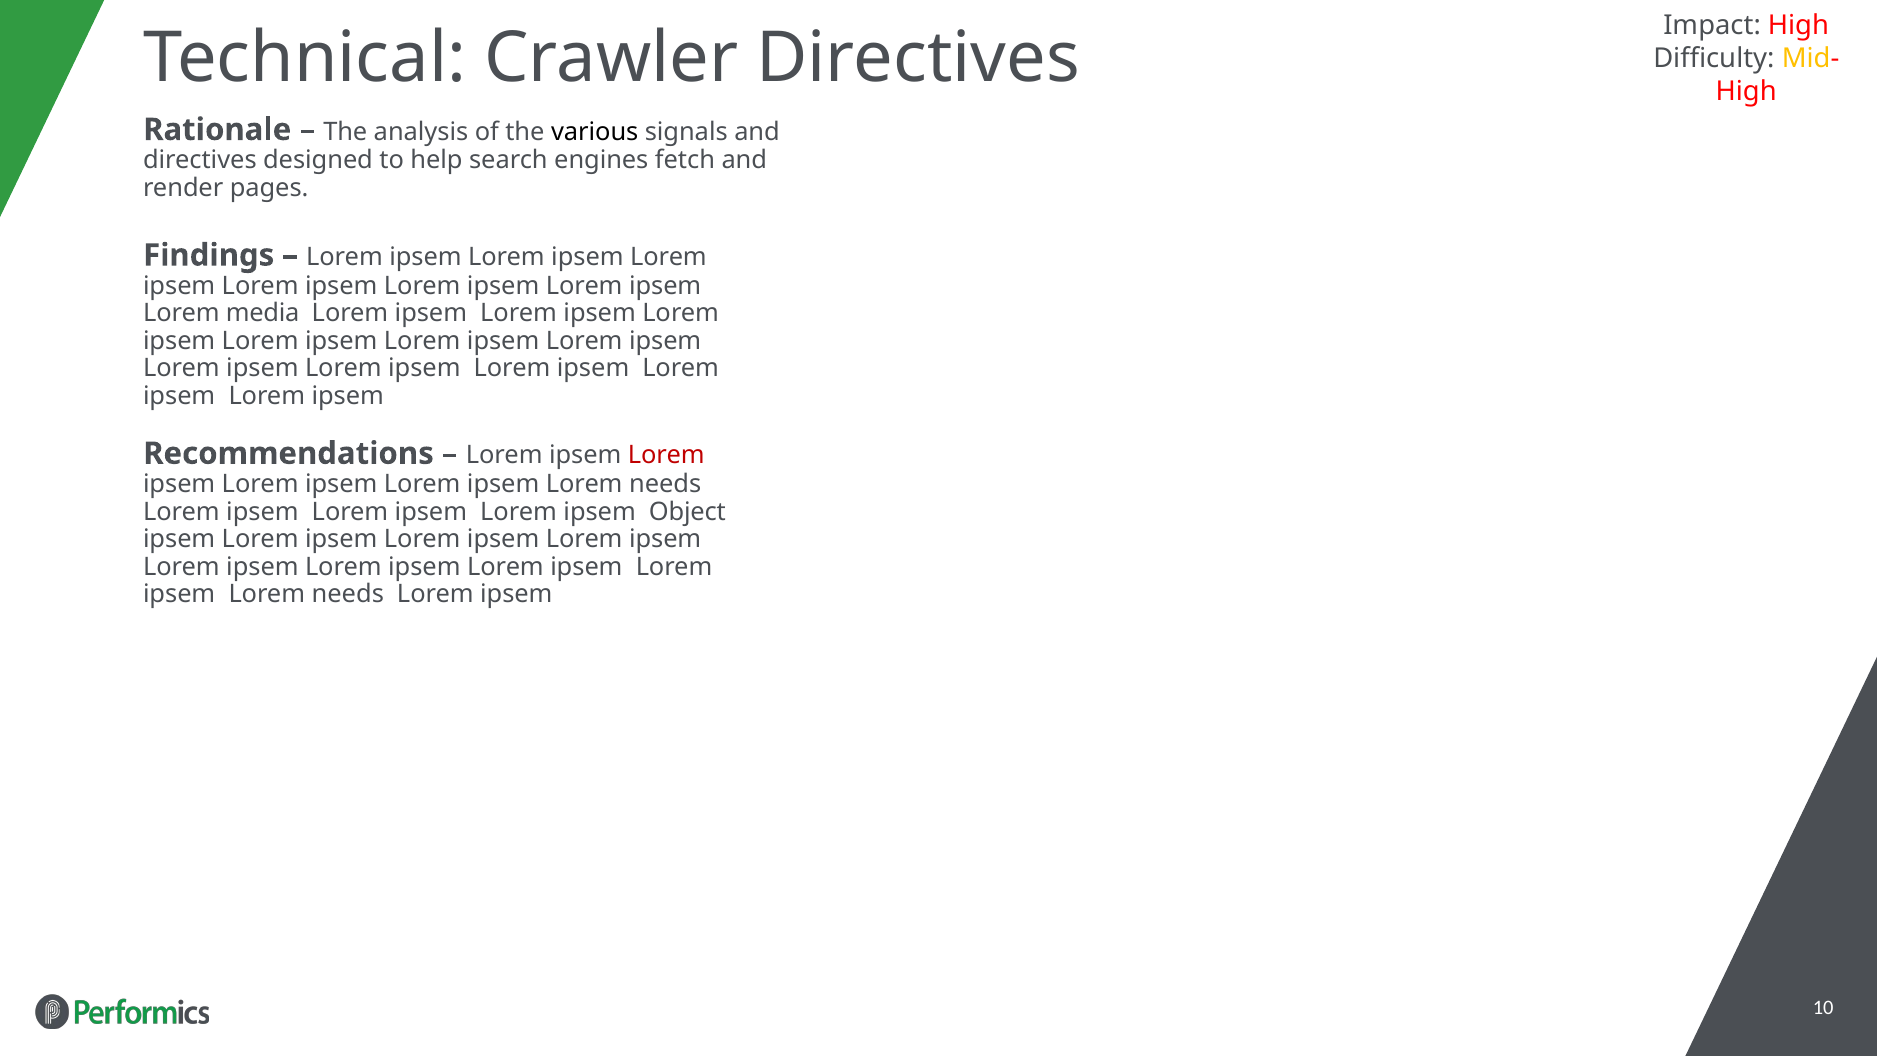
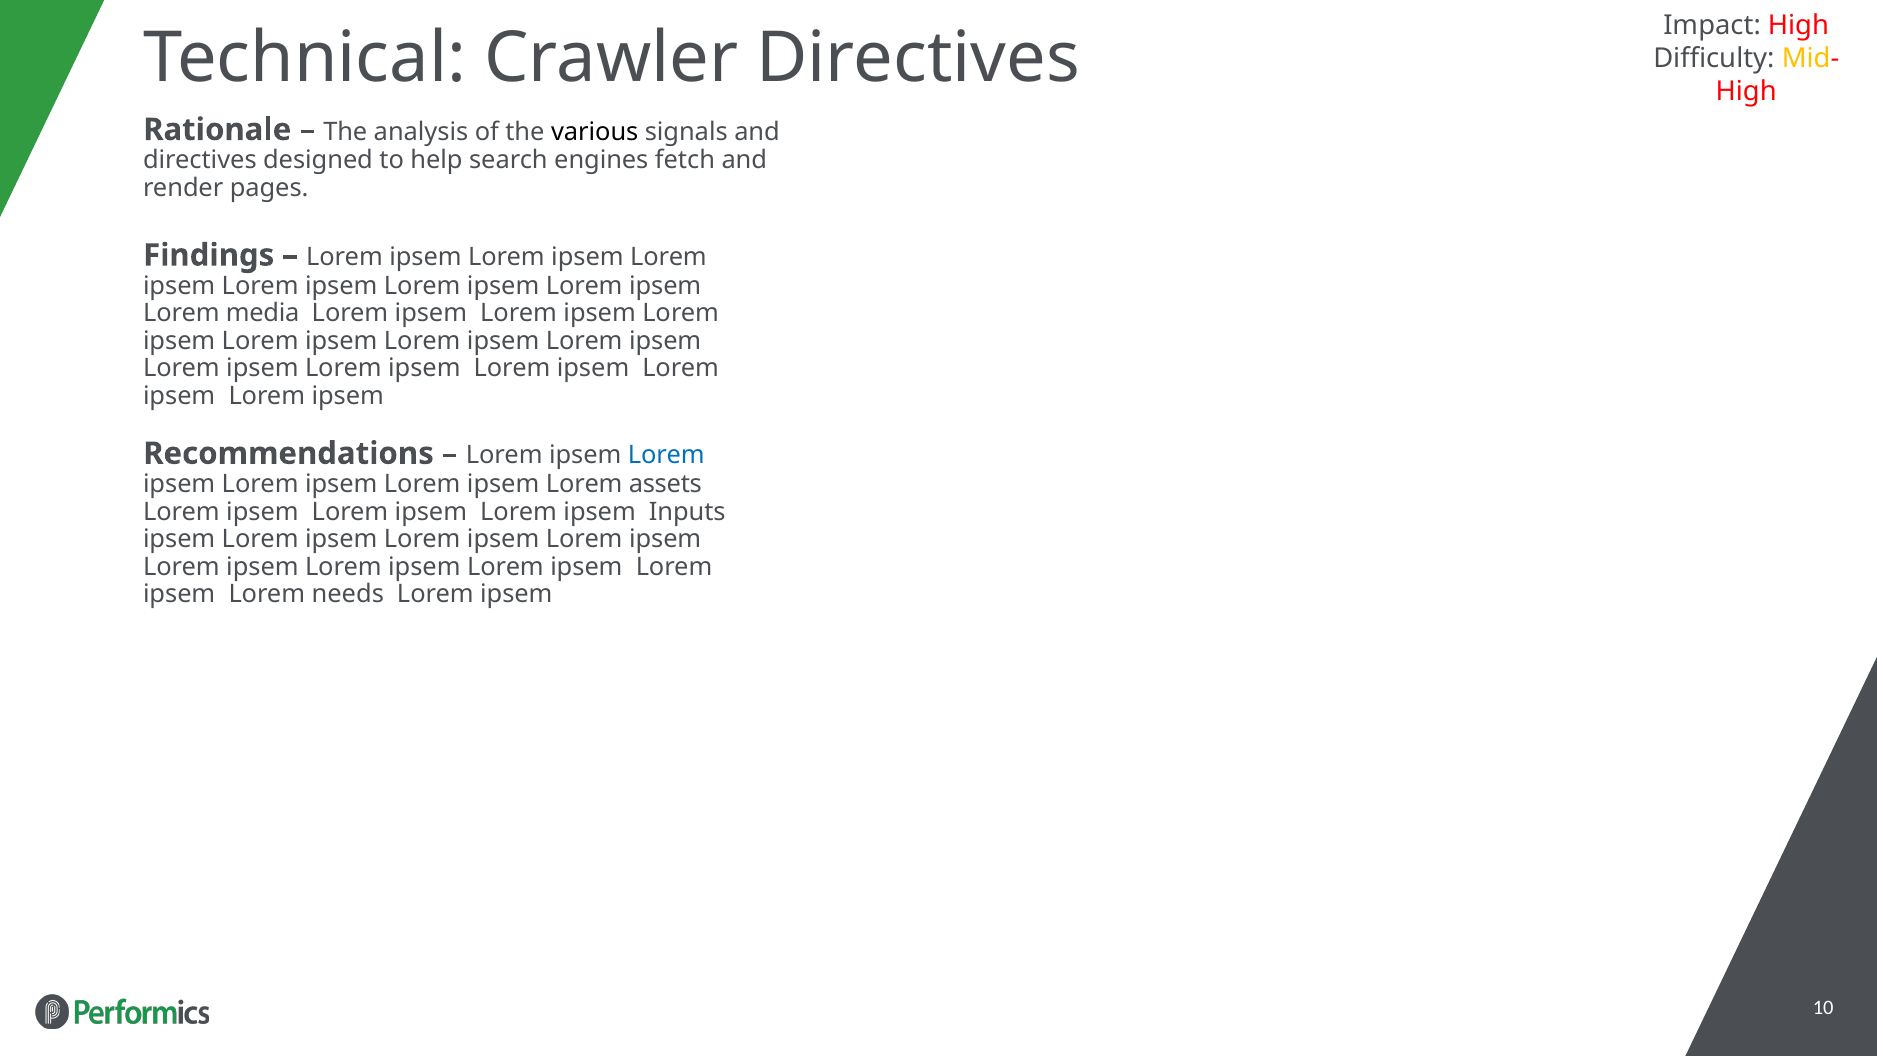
Lorem at (666, 455) colour: red -> blue
needs at (665, 484): needs -> assets
Object: Object -> Inputs
